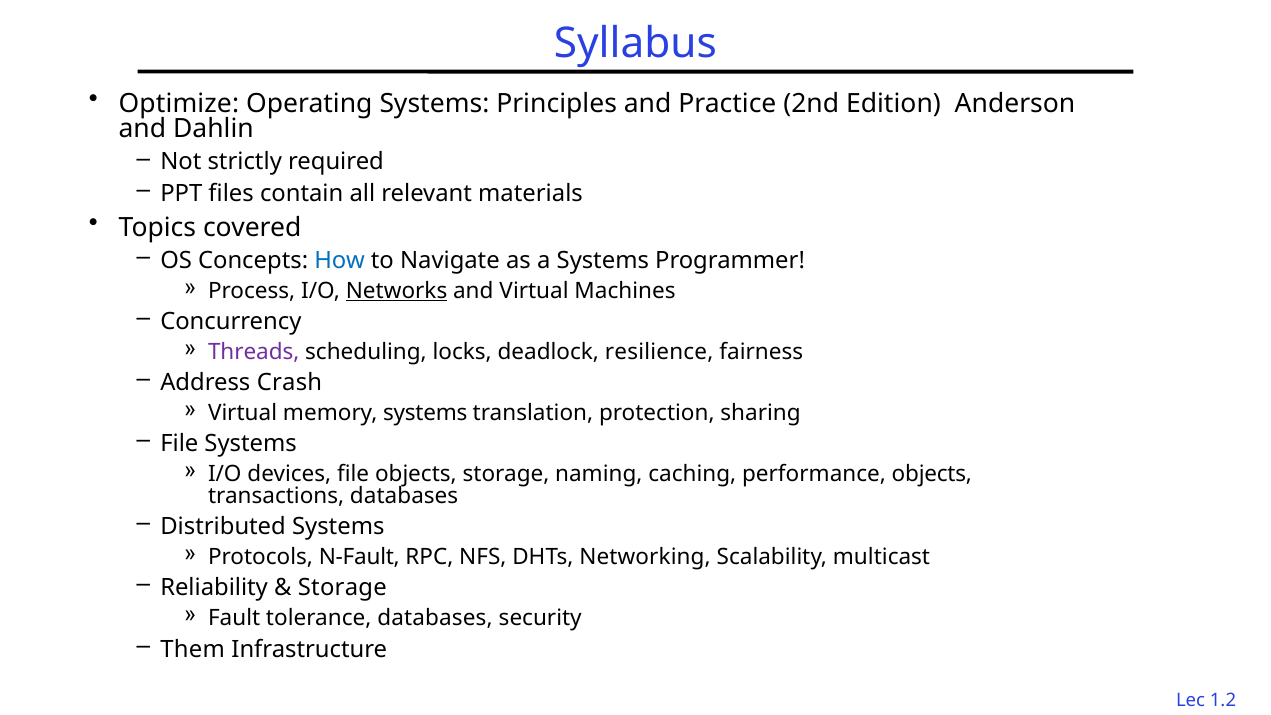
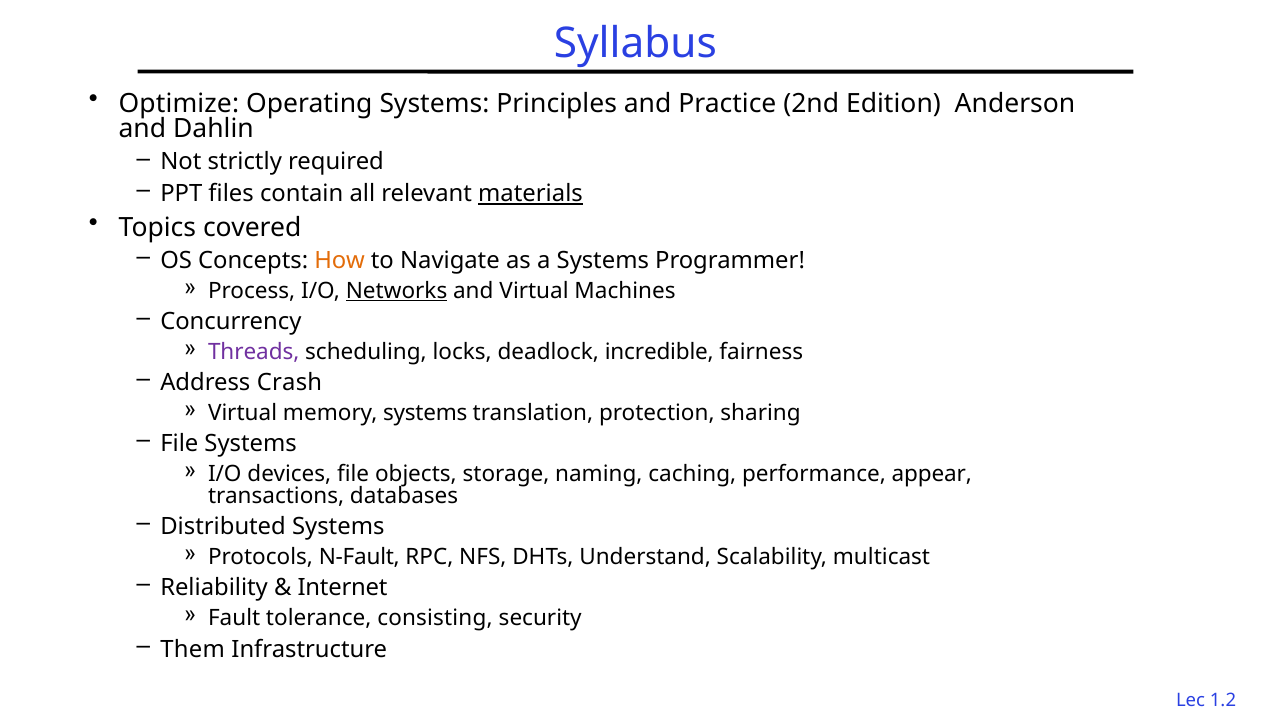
materials underline: none -> present
How colour: blue -> orange
resilience: resilience -> incredible
performance objects: objects -> appear
Networking: Networking -> Understand
Storage at (342, 588): Storage -> Internet
tolerance databases: databases -> consisting
